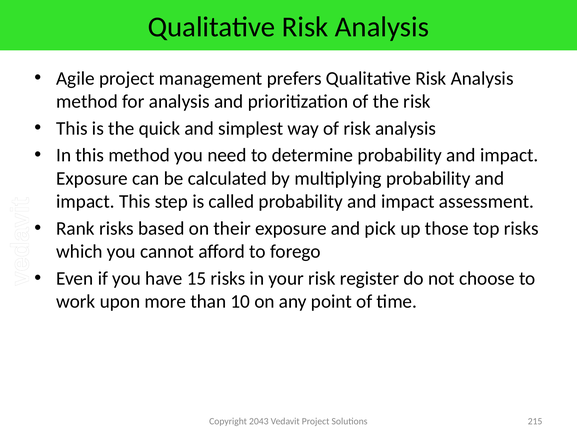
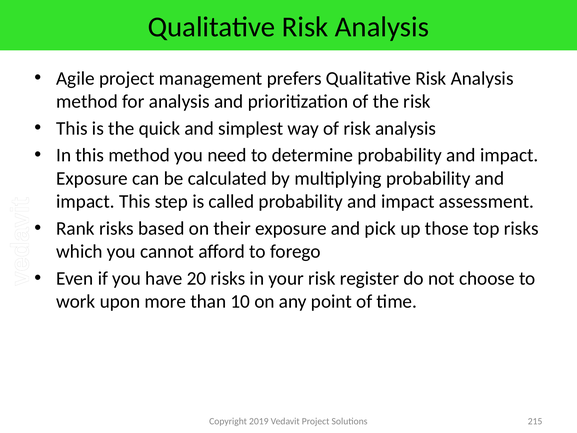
15: 15 -> 20
2043: 2043 -> 2019
